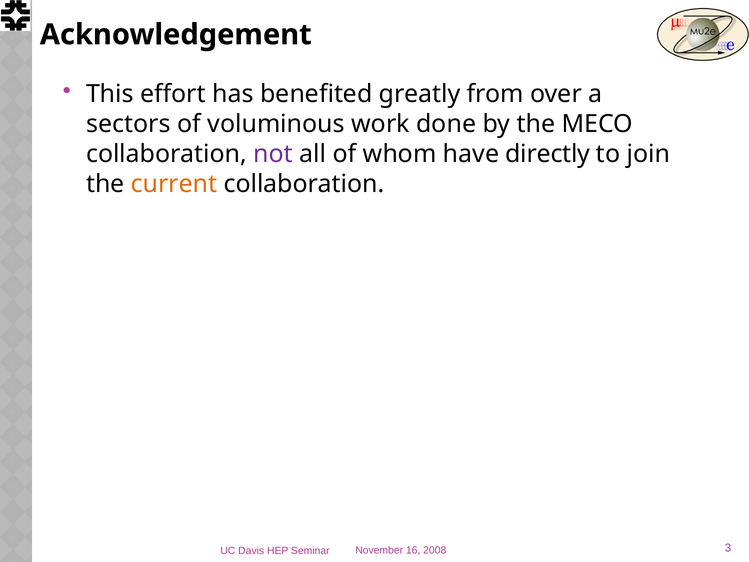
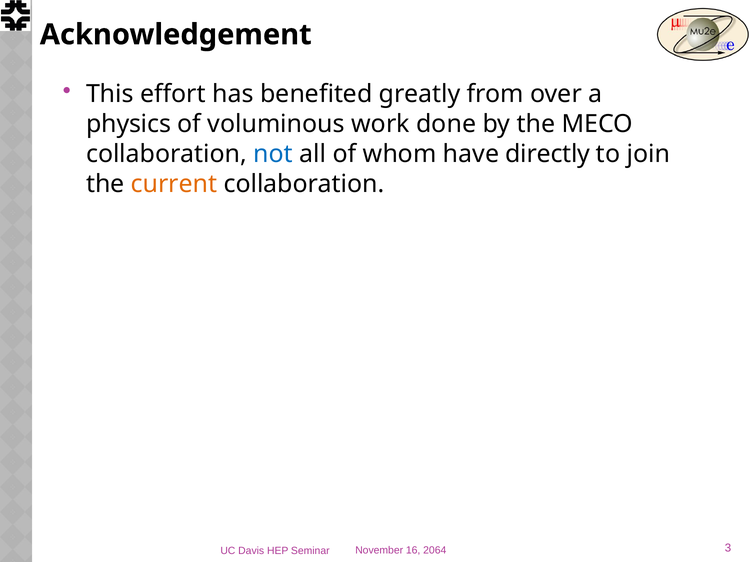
sectors: sectors -> physics
not colour: purple -> blue
2008: 2008 -> 2064
